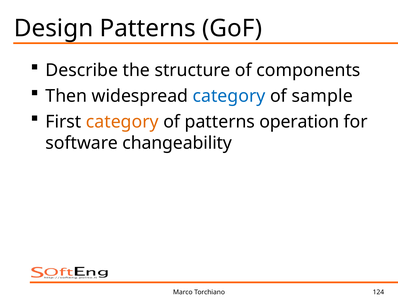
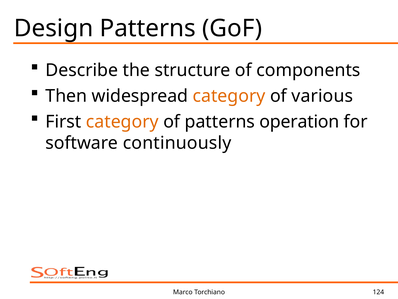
category at (229, 96) colour: blue -> orange
sample: sample -> various
changeability: changeability -> continuously
